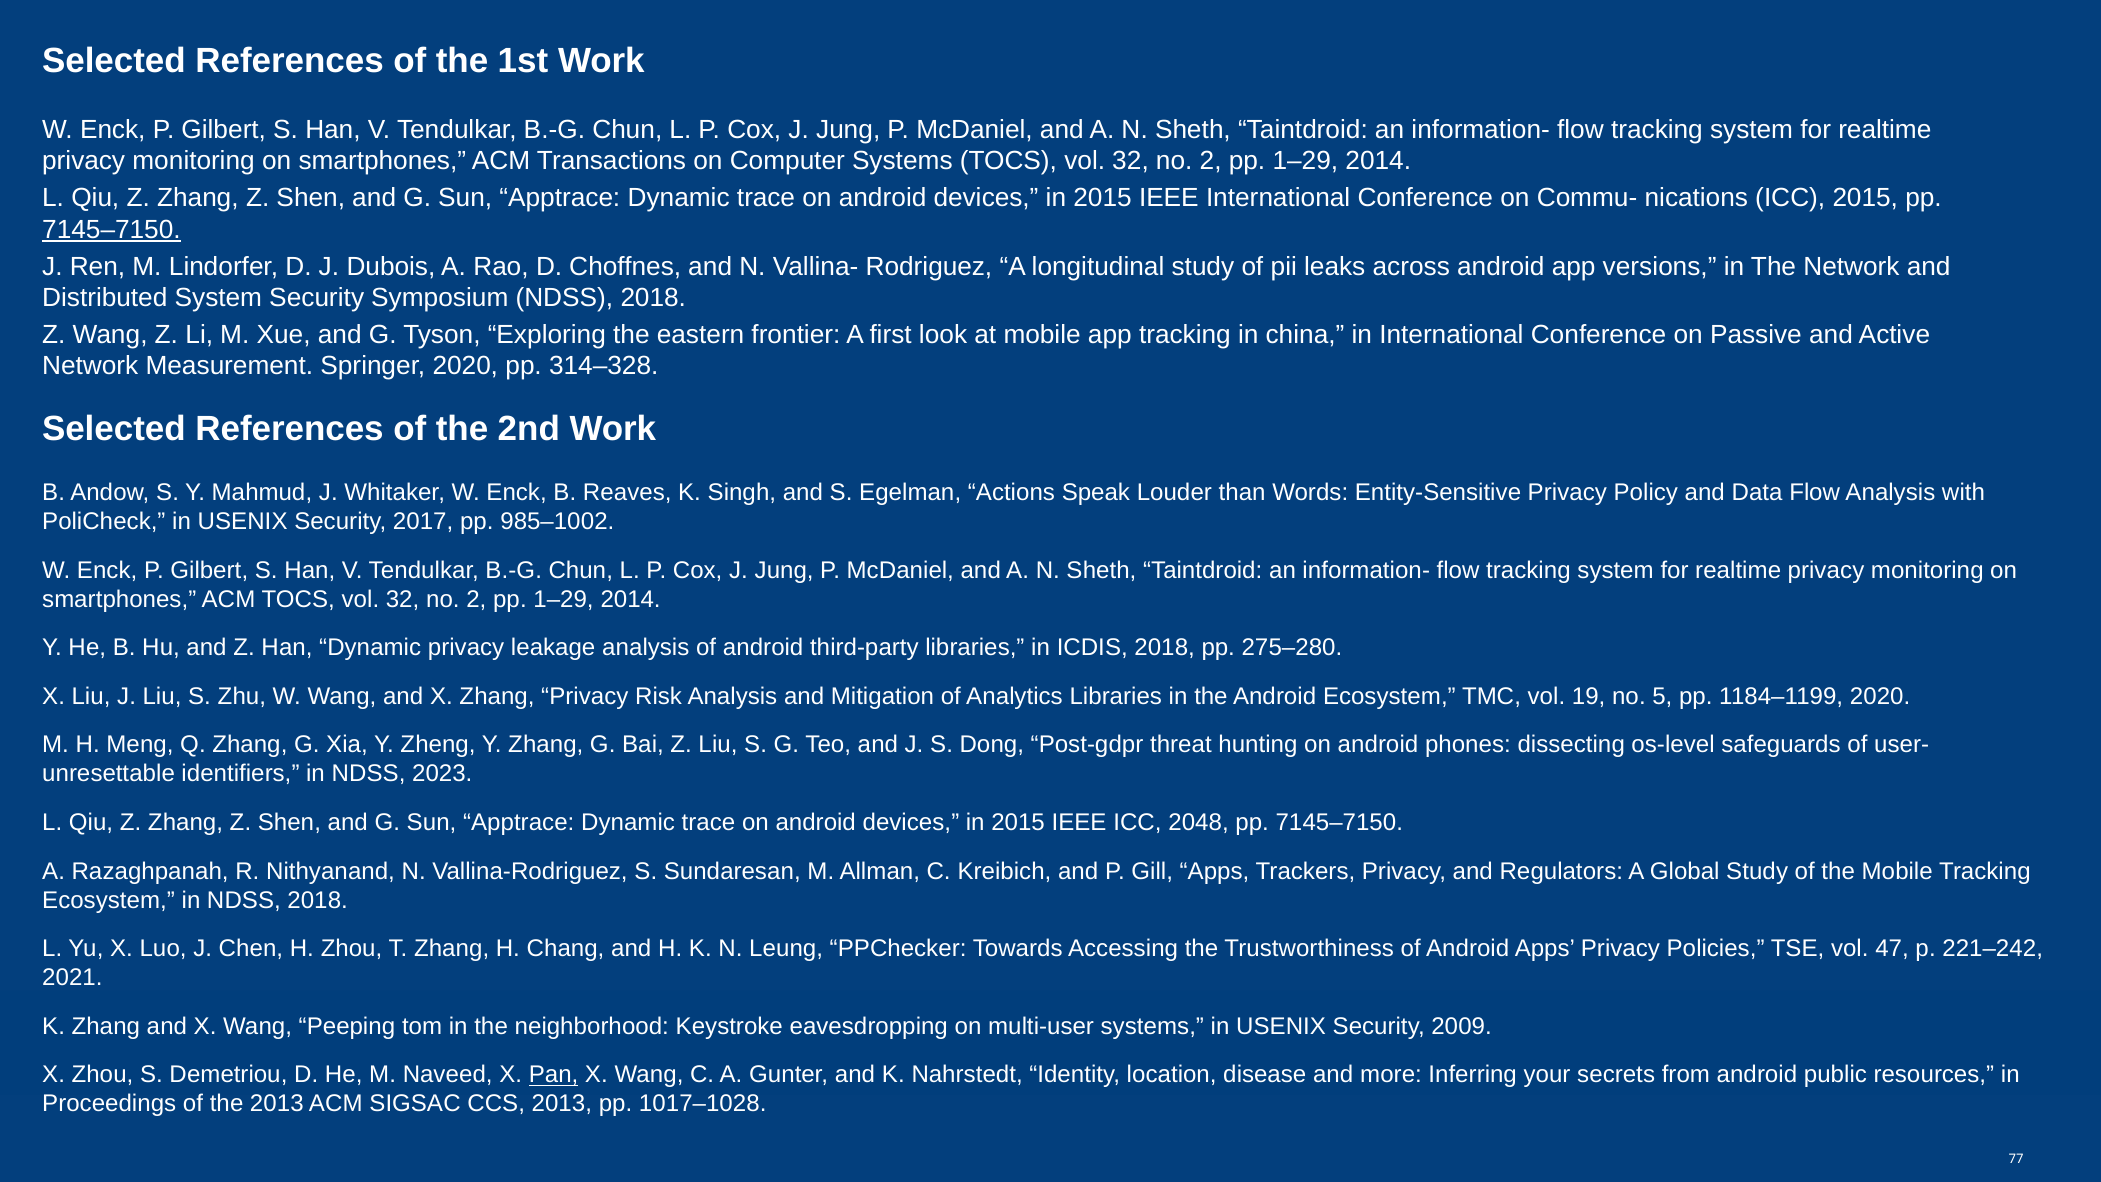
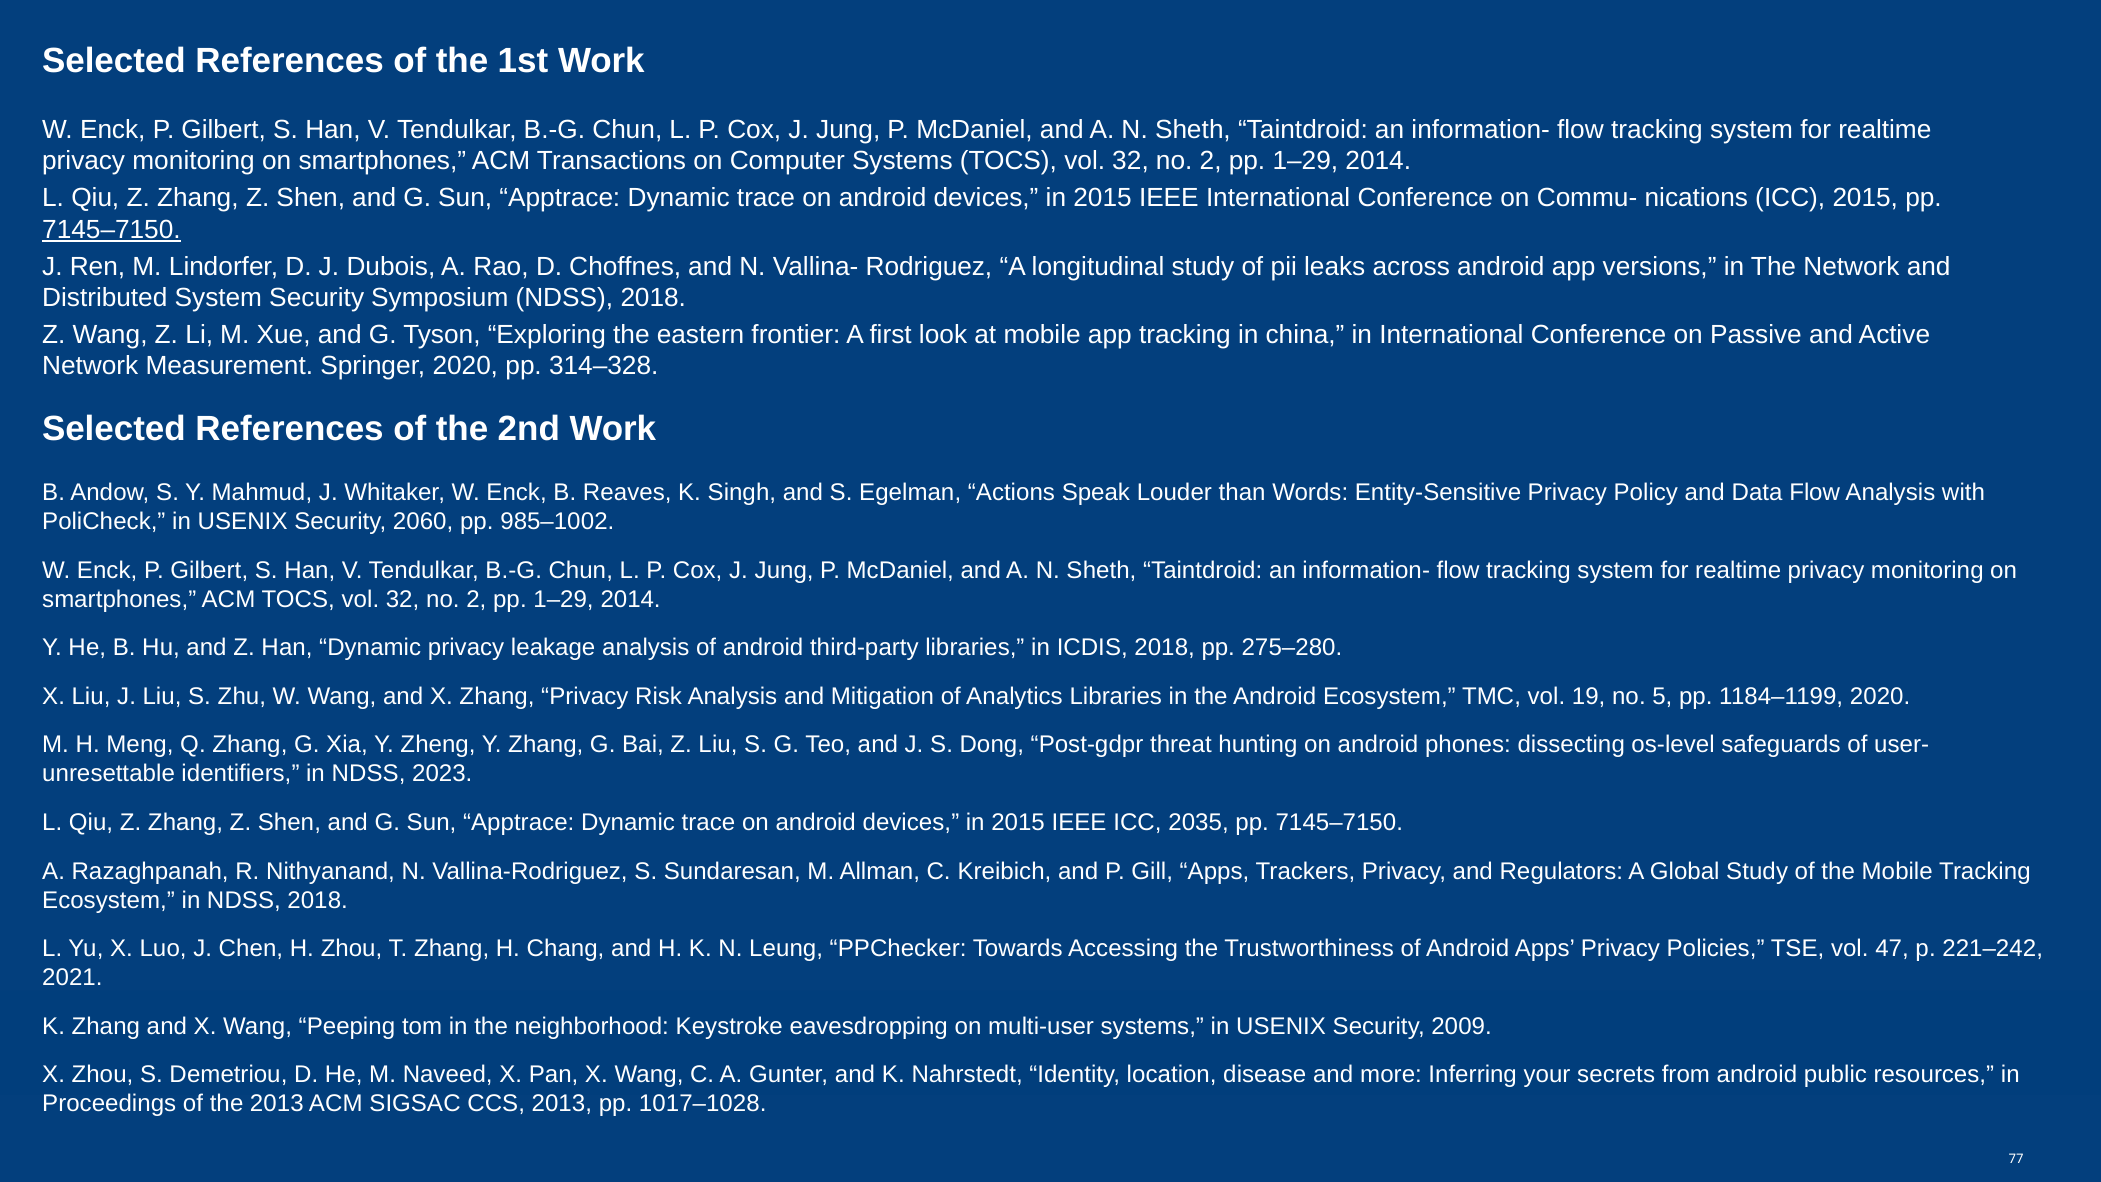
2017: 2017 -> 2060
2048: 2048 -> 2035
Pan underline: present -> none
